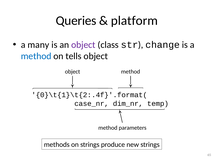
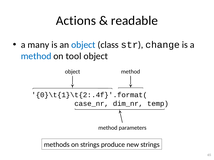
Queries: Queries -> Actions
platform: platform -> readable
object at (83, 45) colour: purple -> blue
tells: tells -> tool
